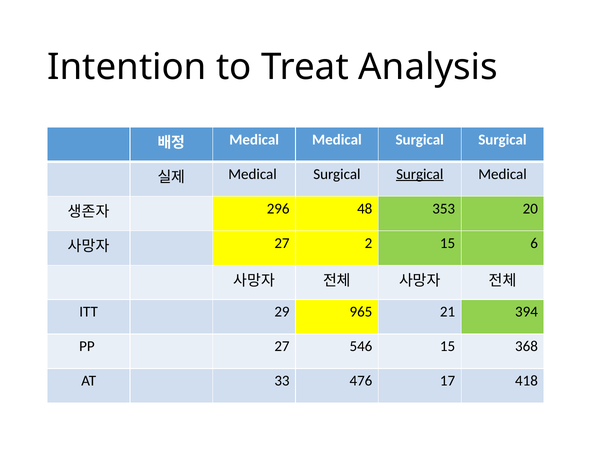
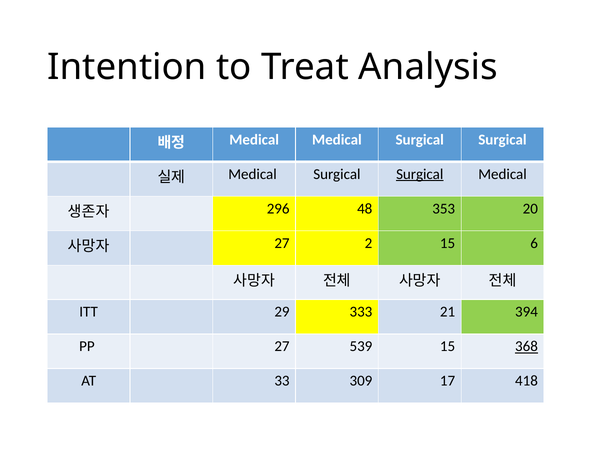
965: 965 -> 333
546: 546 -> 539
368 underline: none -> present
476: 476 -> 309
